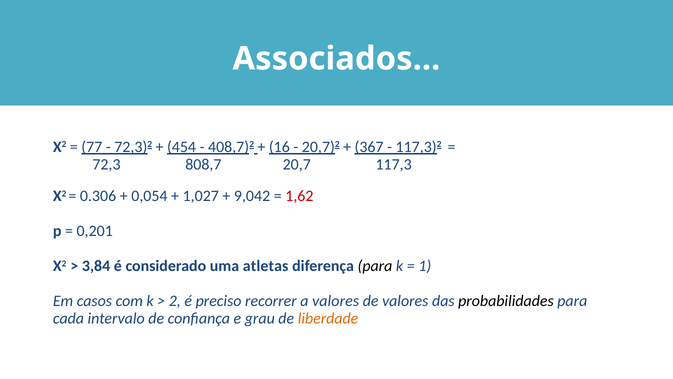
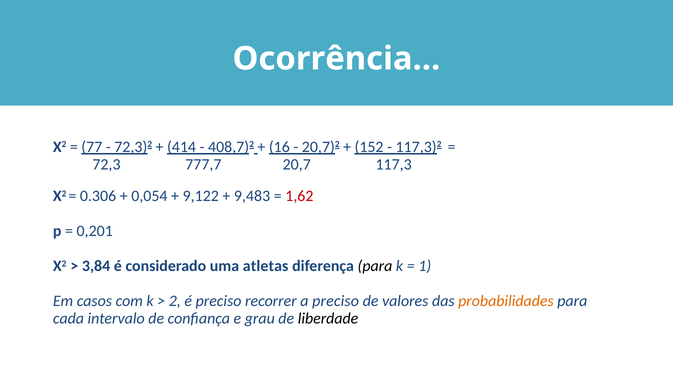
Associados: Associados -> Ocorrência
454: 454 -> 414
367: 367 -> 152
808,7: 808,7 -> 777,7
1,027: 1,027 -> 9,122
9,042: 9,042 -> 9,483
a valores: valores -> preciso
probabilidades colour: black -> orange
liberdade colour: orange -> black
